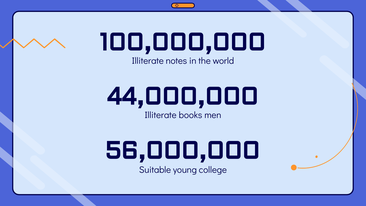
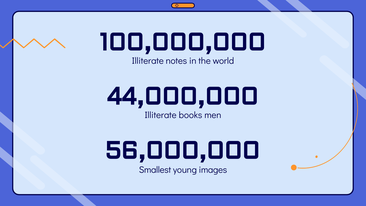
Suitable: Suitable -> Smallest
college: college -> images
